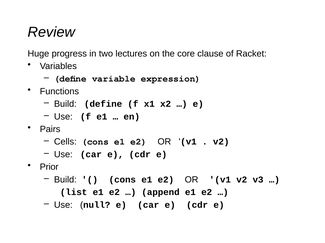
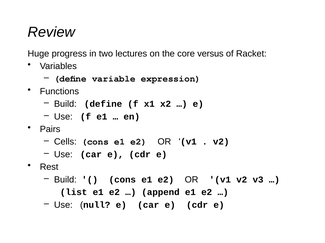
clause: clause -> versus
Prior: Prior -> Rest
